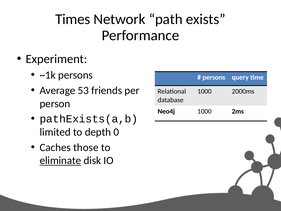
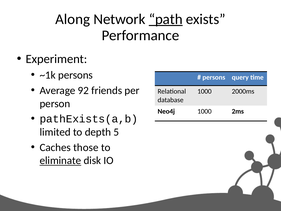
Times: Times -> Along
path underline: none -> present
53: 53 -> 92
0: 0 -> 5
